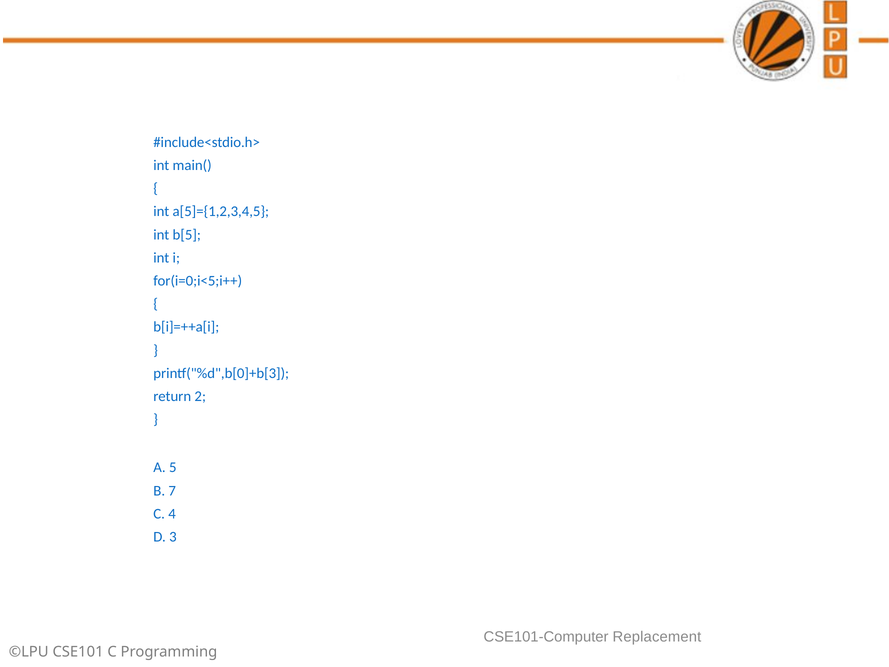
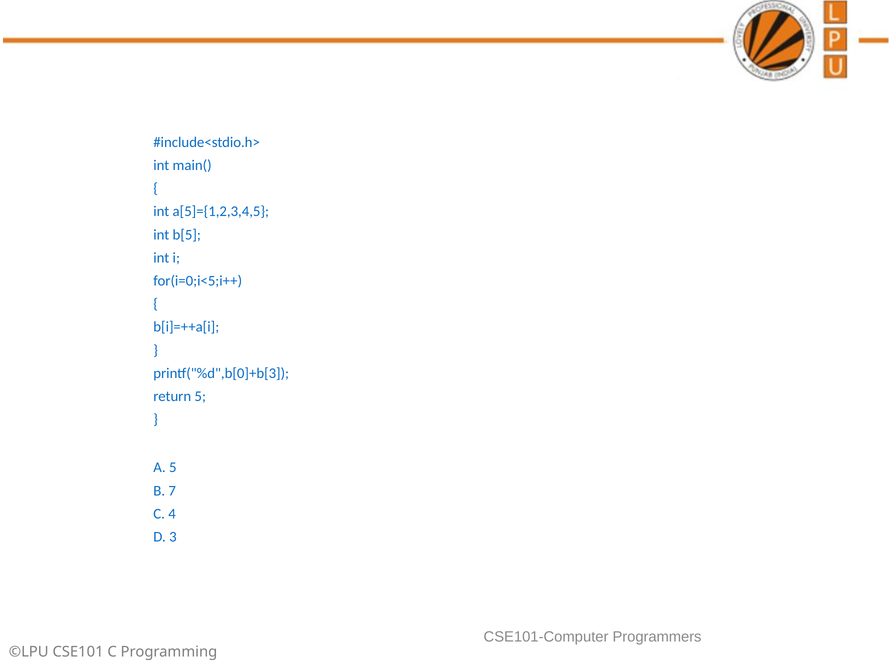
return 2: 2 -> 5
Replacement: Replacement -> Programmers
